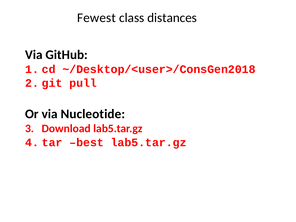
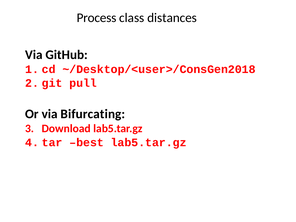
Fewest: Fewest -> Process
Nucleotide: Nucleotide -> Bifurcating
